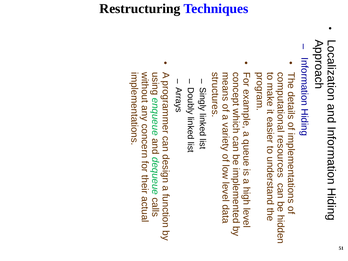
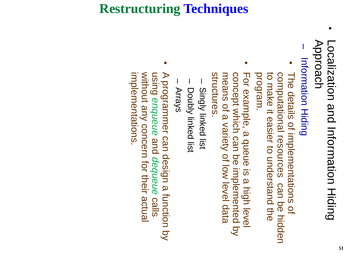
Restructuring colour: black -> green
